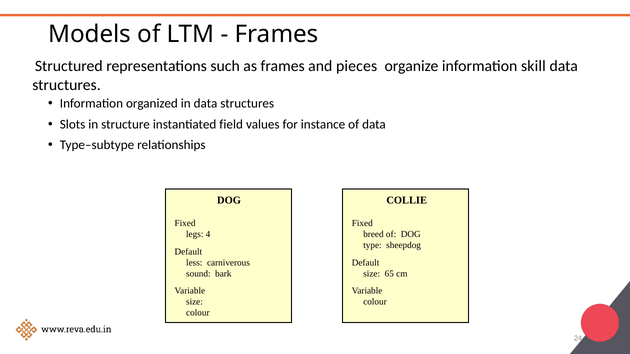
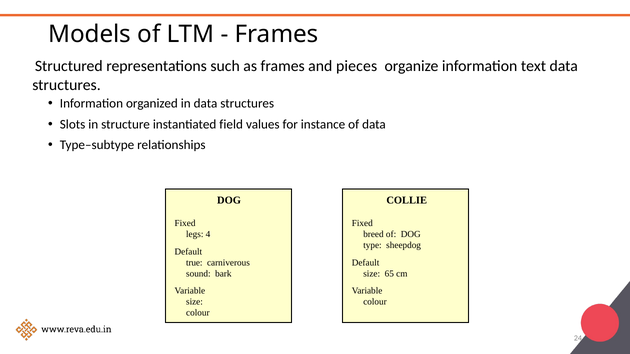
skill: skill -> text
less: less -> true
